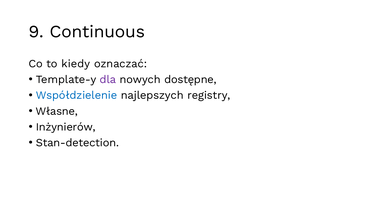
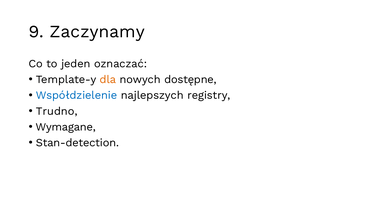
Continuous: Continuous -> Zaczynamy
kiedy: kiedy -> jeden
dla colour: purple -> orange
Własne: Własne -> Trudno
Inżynierów: Inżynierów -> Wymagane
